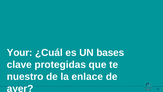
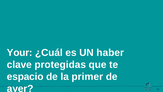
bases: bases -> haber
nuestro: nuestro -> espacio
enlace: enlace -> primer
